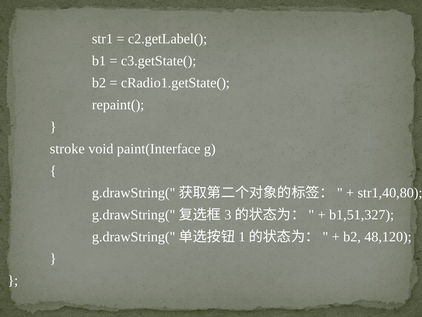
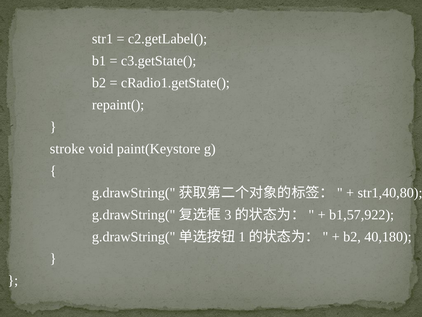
paint(Interface: paint(Interface -> paint(Keystore
b1,51,327: b1,51,327 -> b1,57,922
48,120: 48,120 -> 40,180
